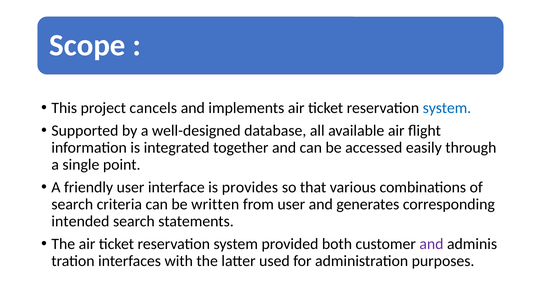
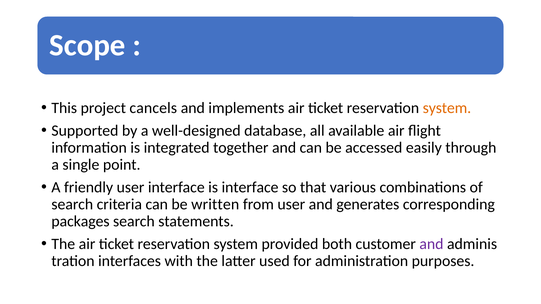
system at (447, 108) colour: blue -> orange
is provides: provides -> interface
intended: intended -> packages
